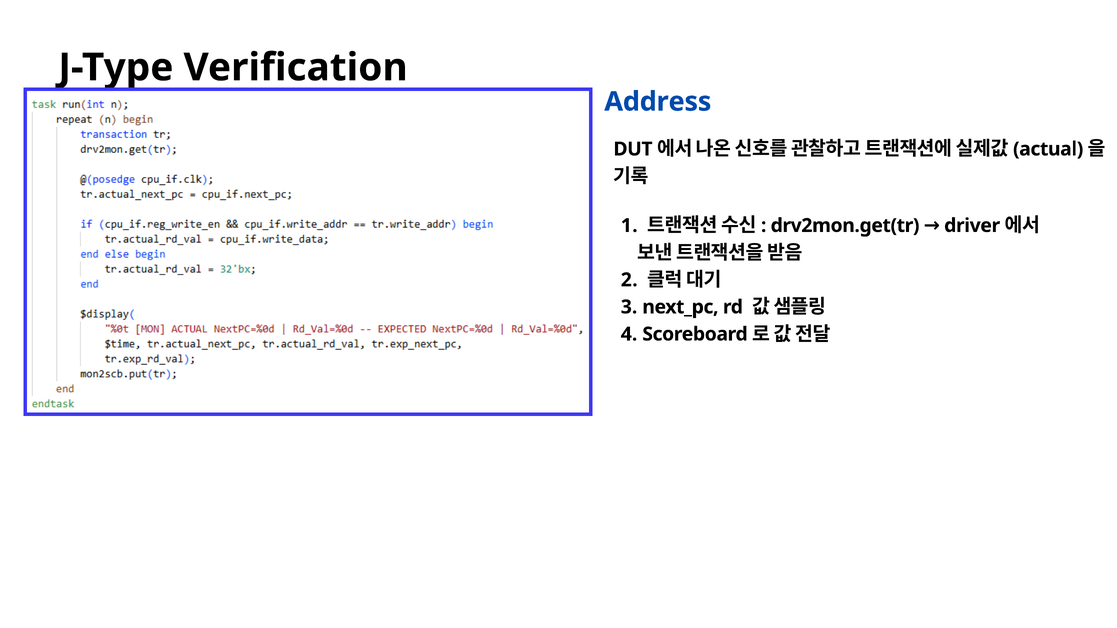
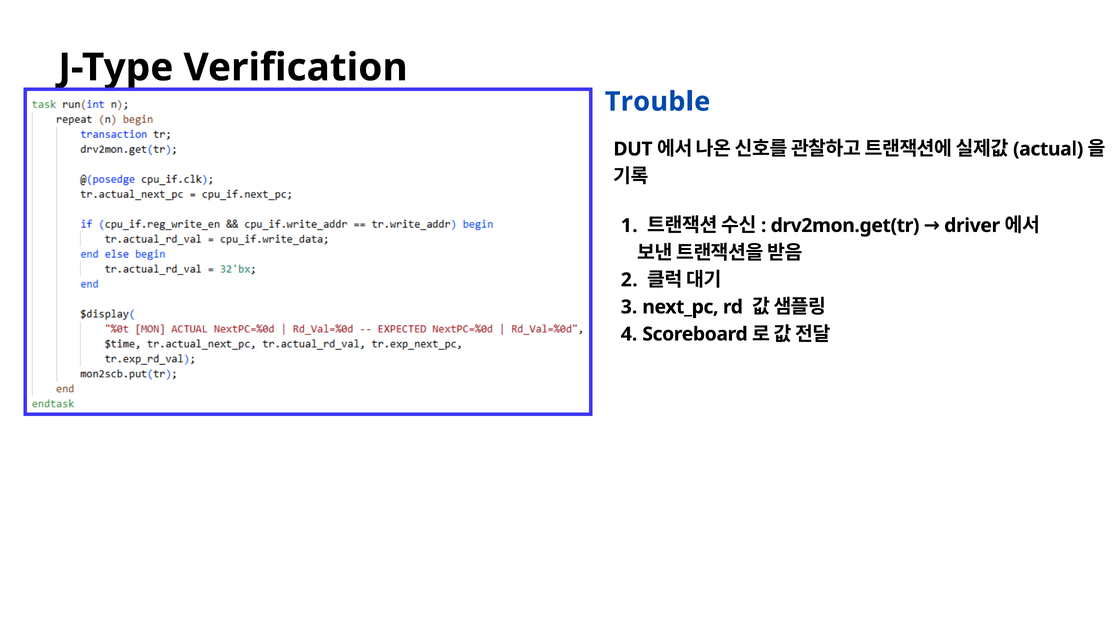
Address: Address -> Trouble
